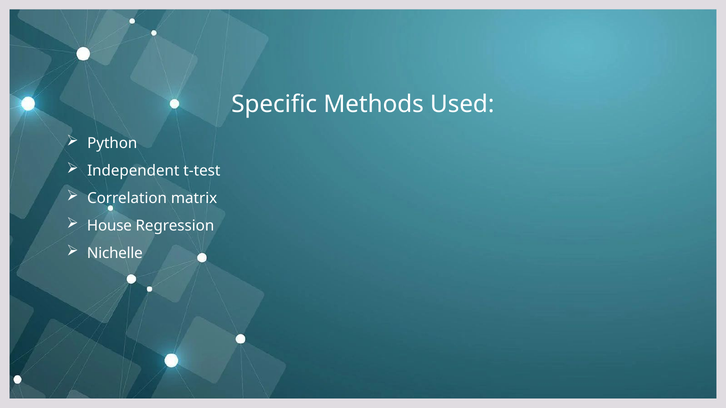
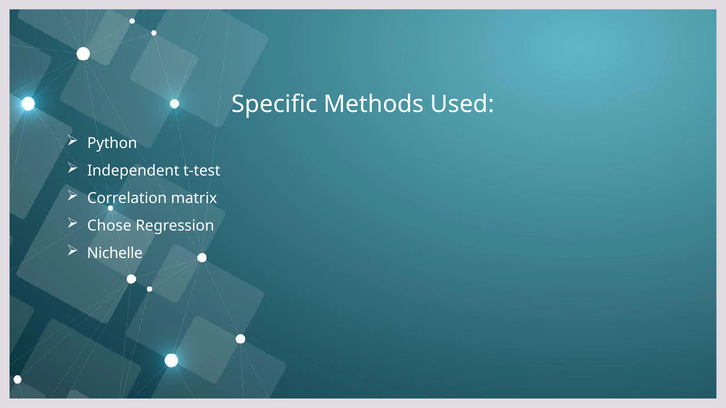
House: House -> Chose
